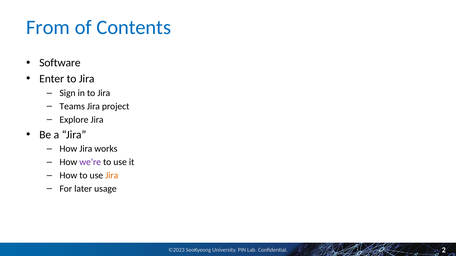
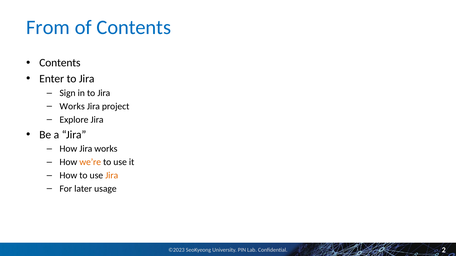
Software at (60, 63): Software -> Contents
Teams at (72, 107): Teams -> Works
we’re colour: purple -> orange
